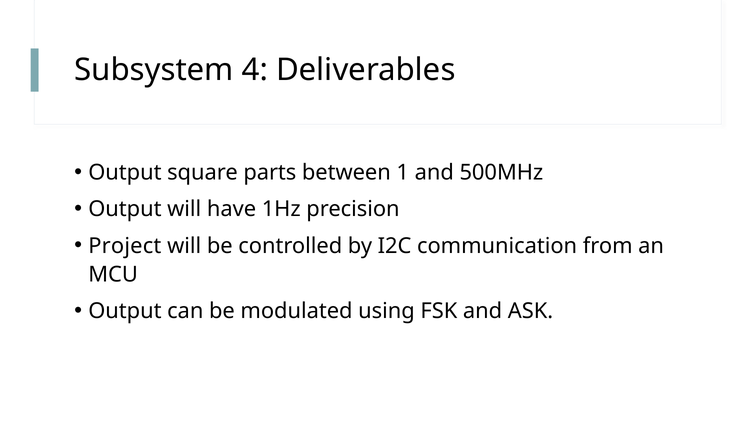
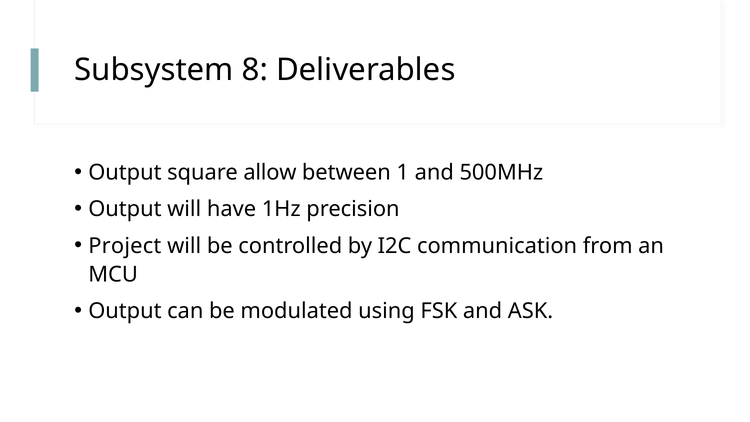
4: 4 -> 8
parts: parts -> allow
